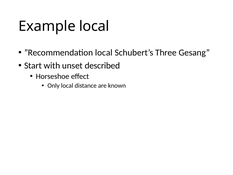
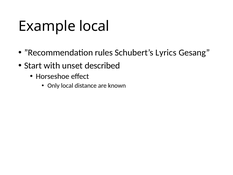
”Recommendation local: local -> rules
Three: Three -> Lyrics
